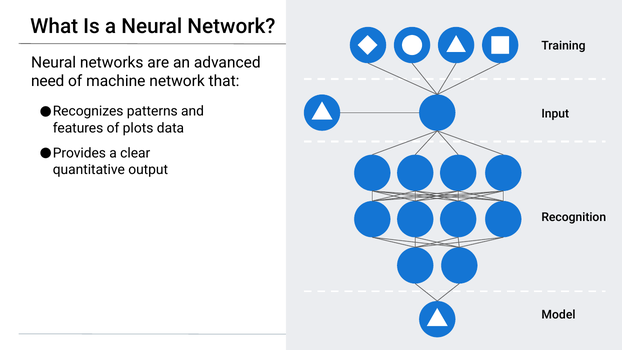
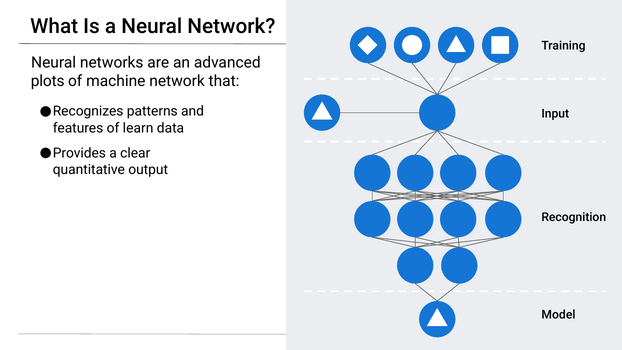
need: need -> plots
plots: plots -> learn
